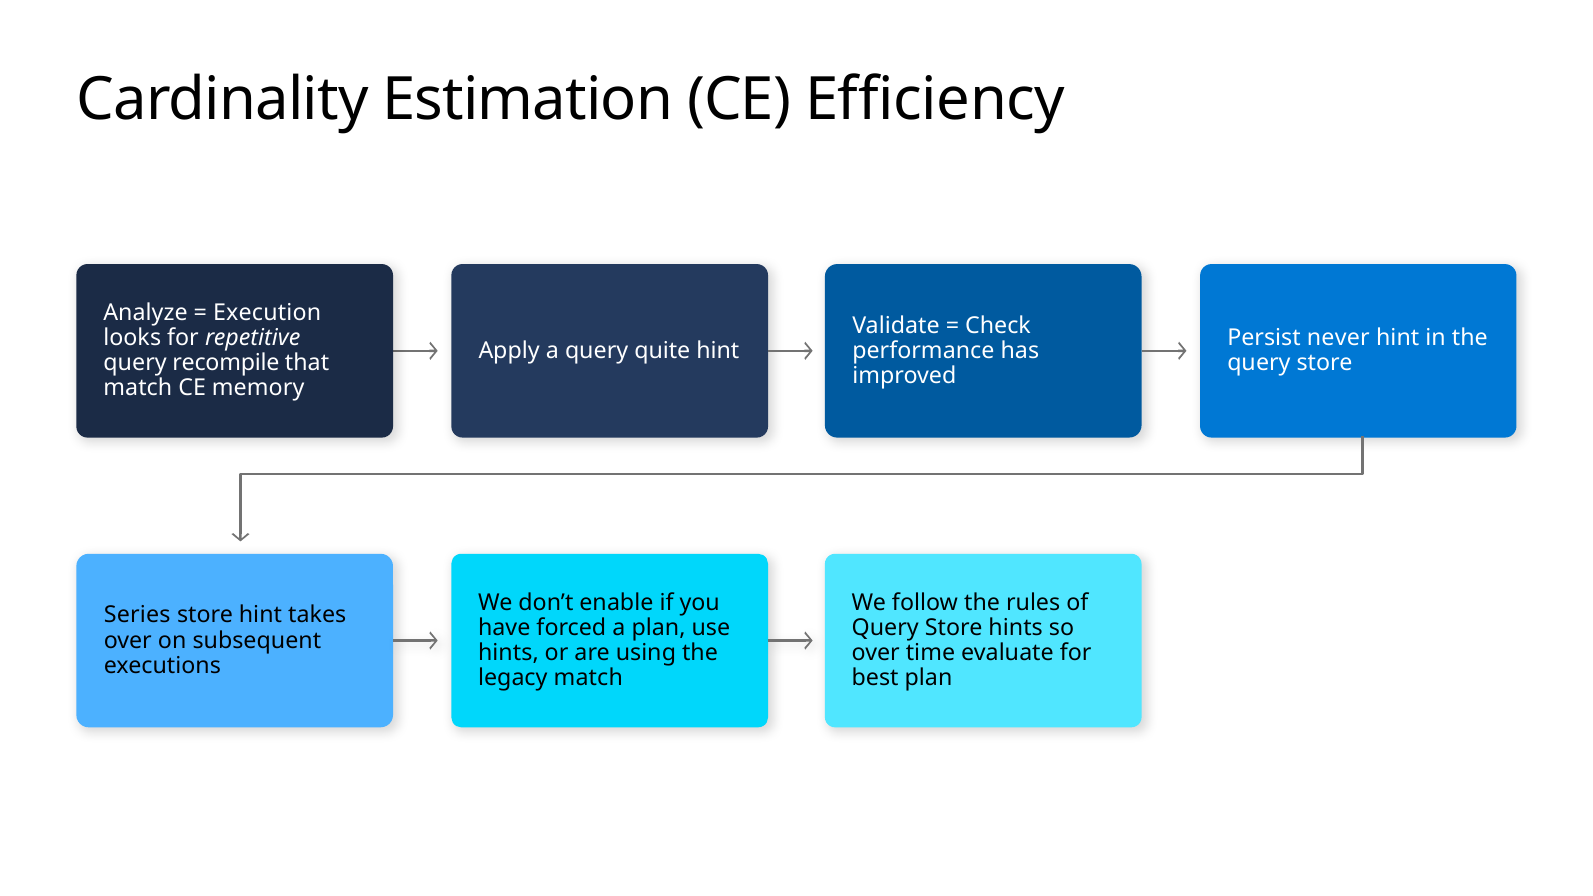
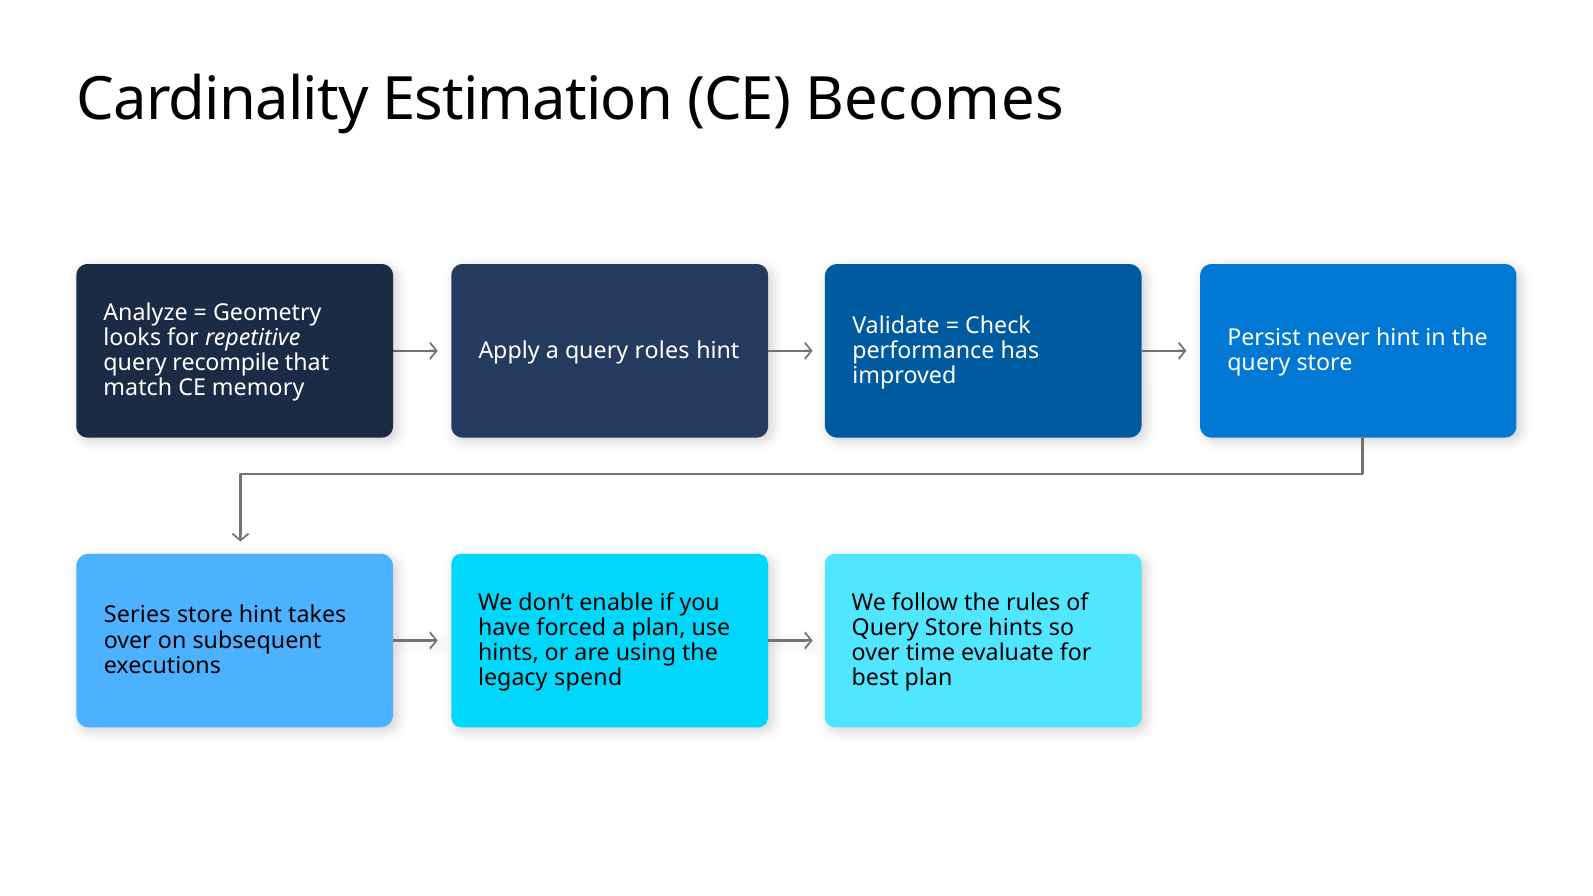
Efficiency: Efficiency -> Becomes
Execution: Execution -> Geometry
quite: quite -> roles
legacy match: match -> spend
